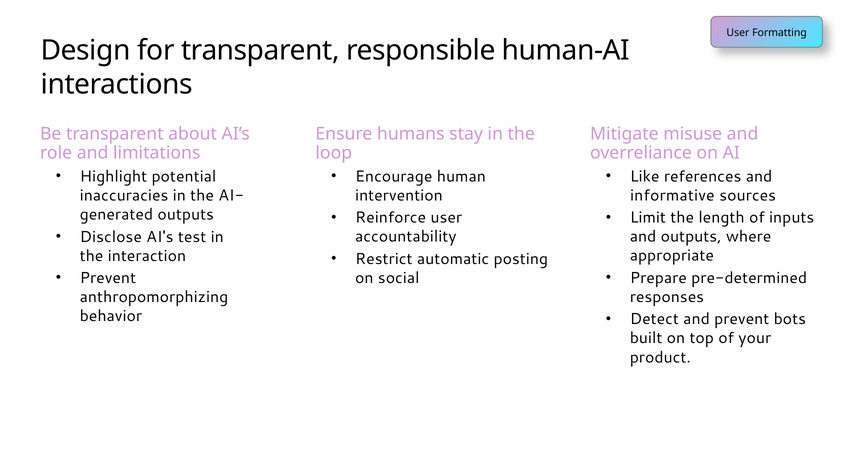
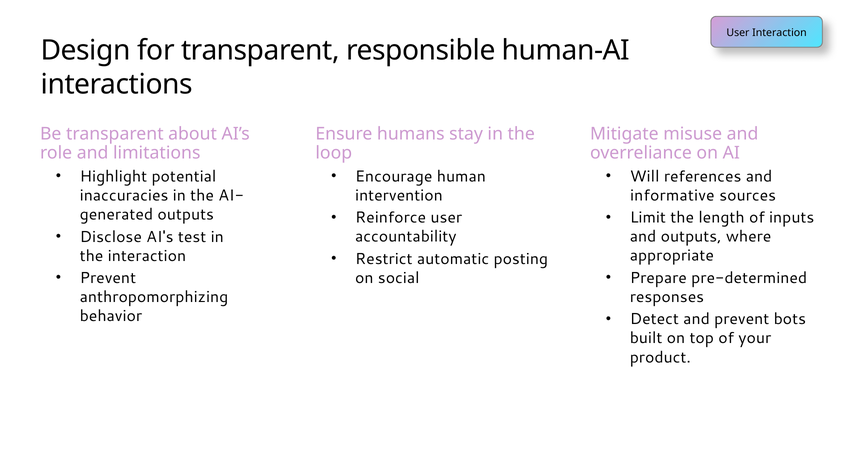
User Formatting: Formatting -> Interaction
Like: Like -> Will
